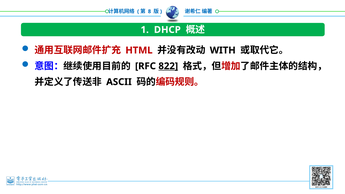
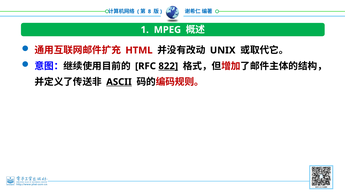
DHCP: DHCP -> MPEG
WITH: WITH -> UNIX
ASCII underline: none -> present
